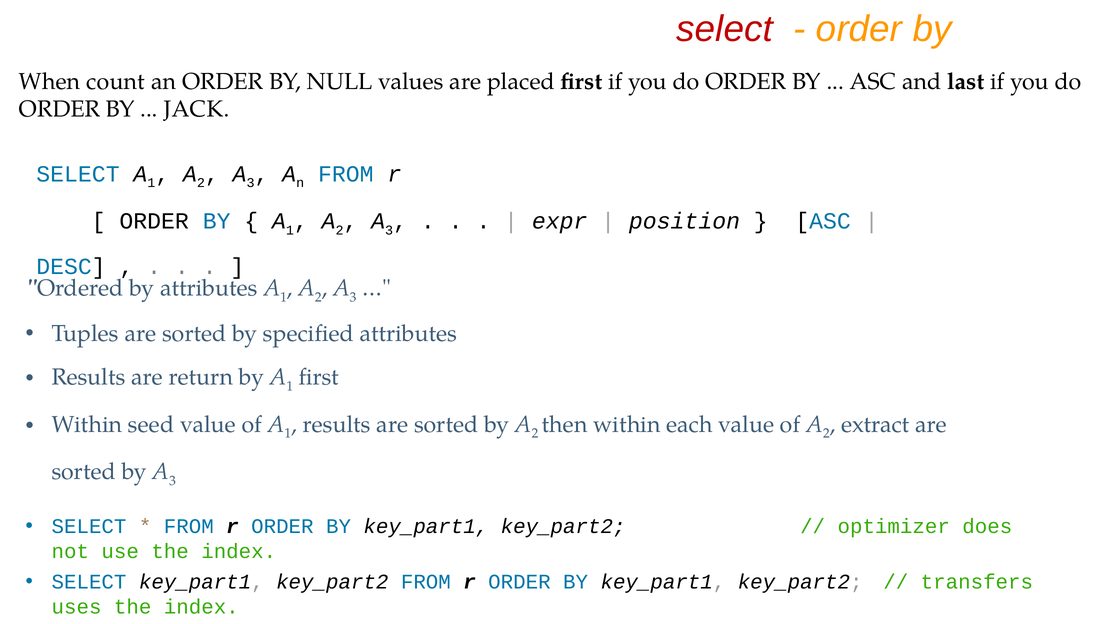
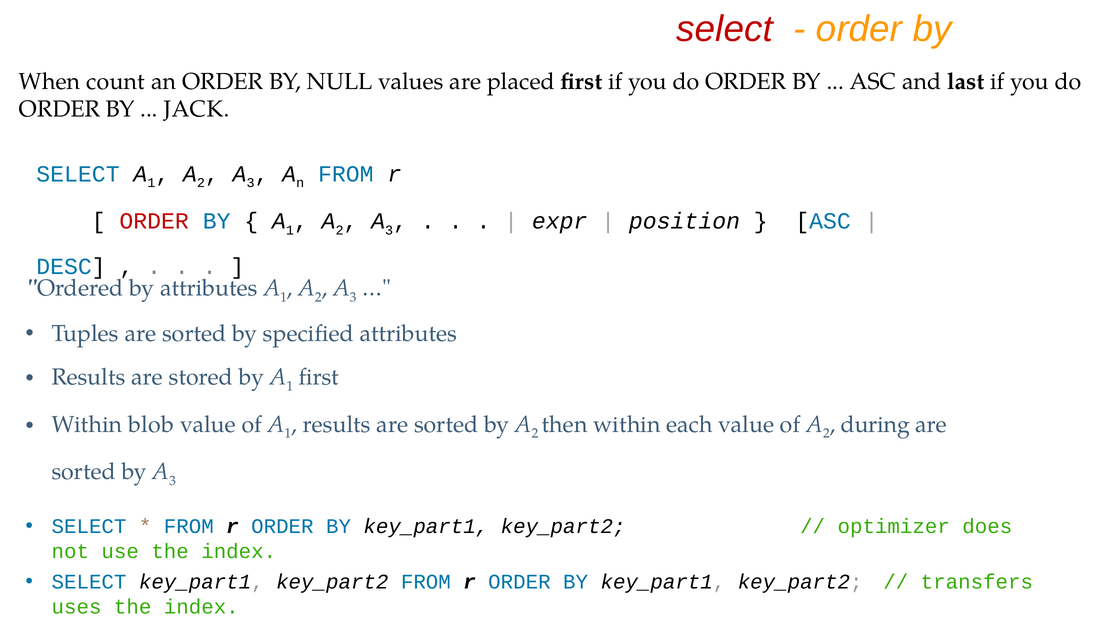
ORDER at (154, 221) colour: black -> red
return: return -> stored
seed: seed -> blob
extract: extract -> during
